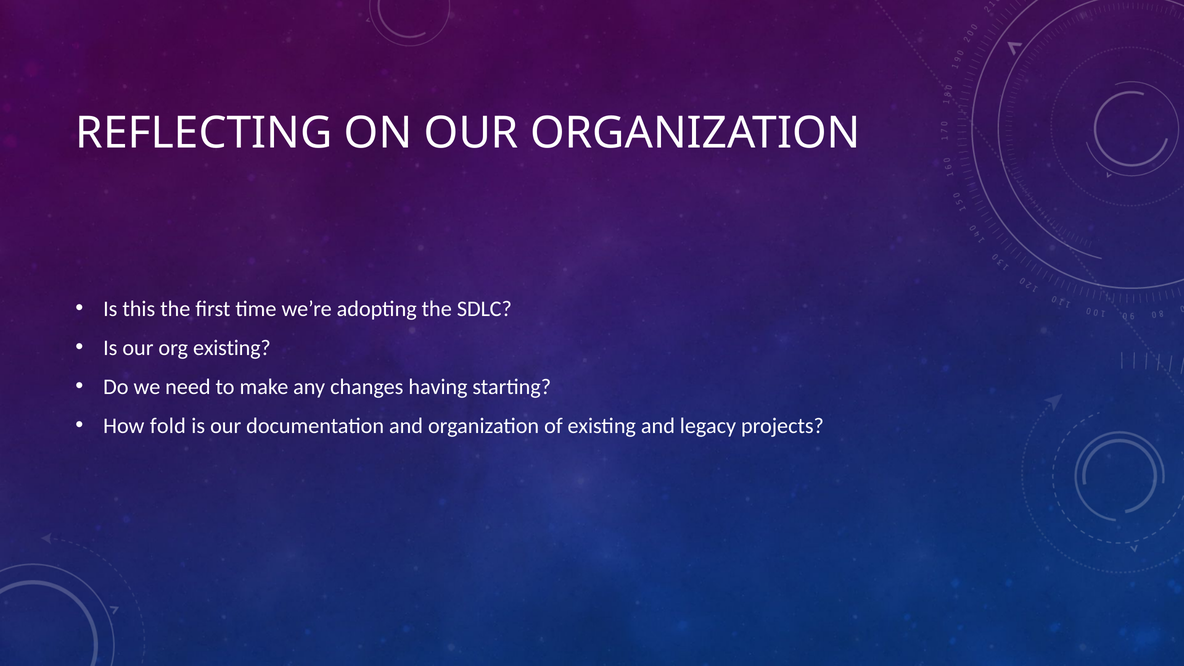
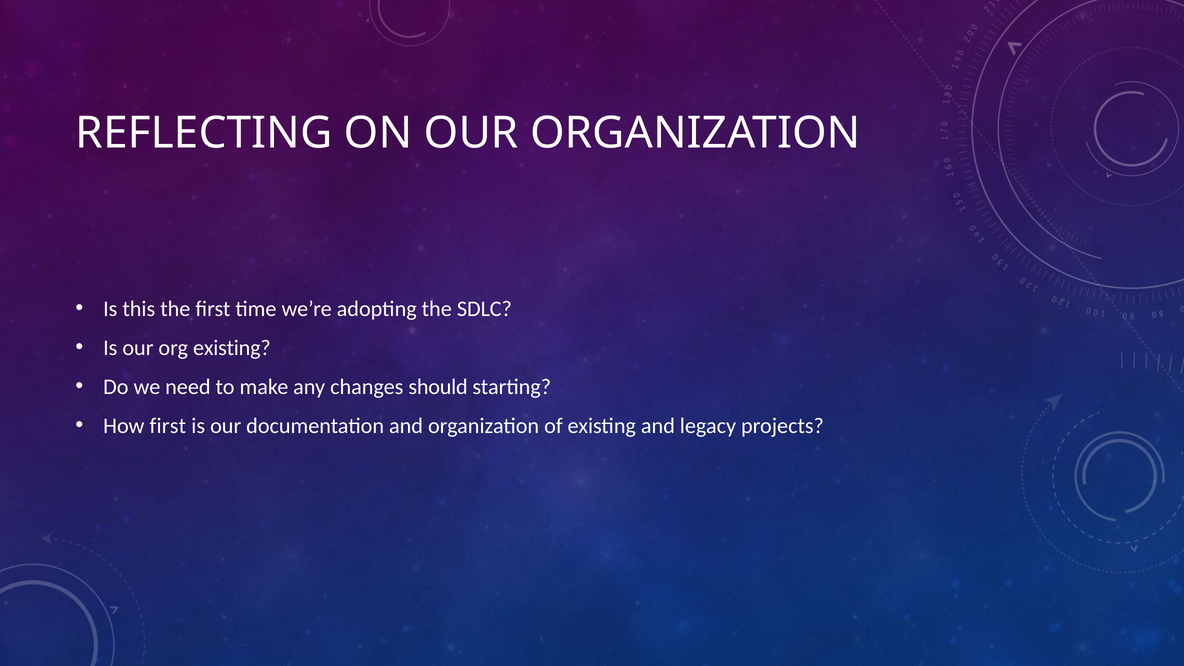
having: having -> should
How fold: fold -> first
